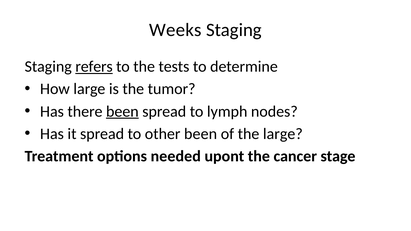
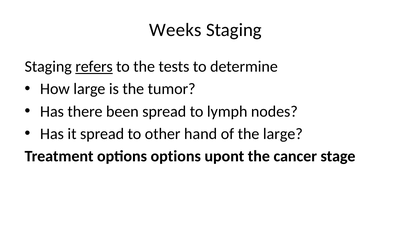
been at (122, 112) underline: present -> none
other been: been -> hand
options needed: needed -> options
